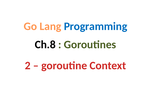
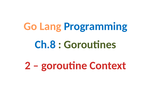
Ch.8 colour: black -> blue
